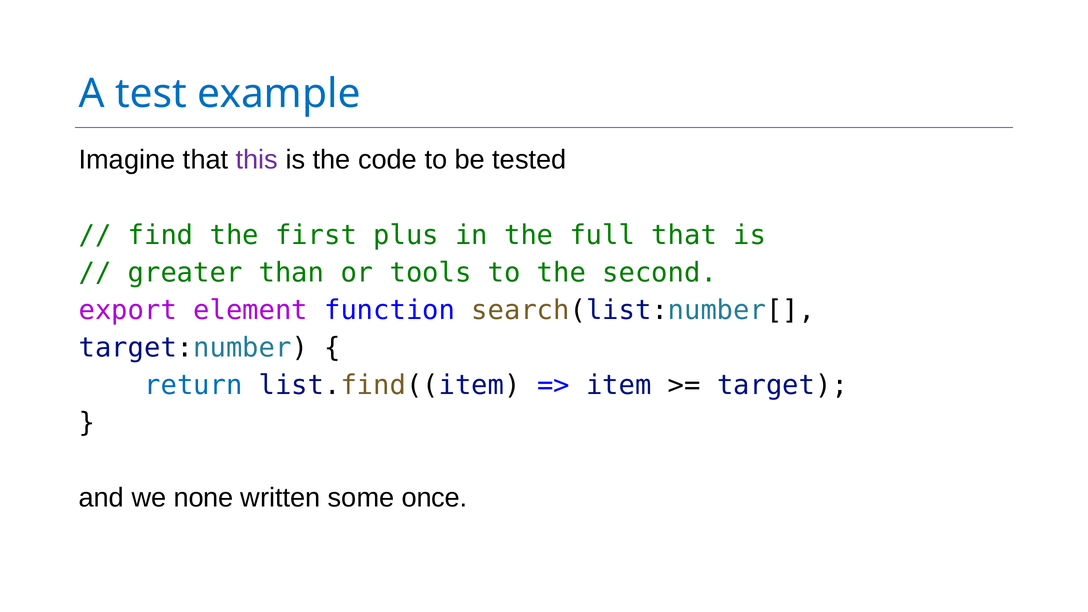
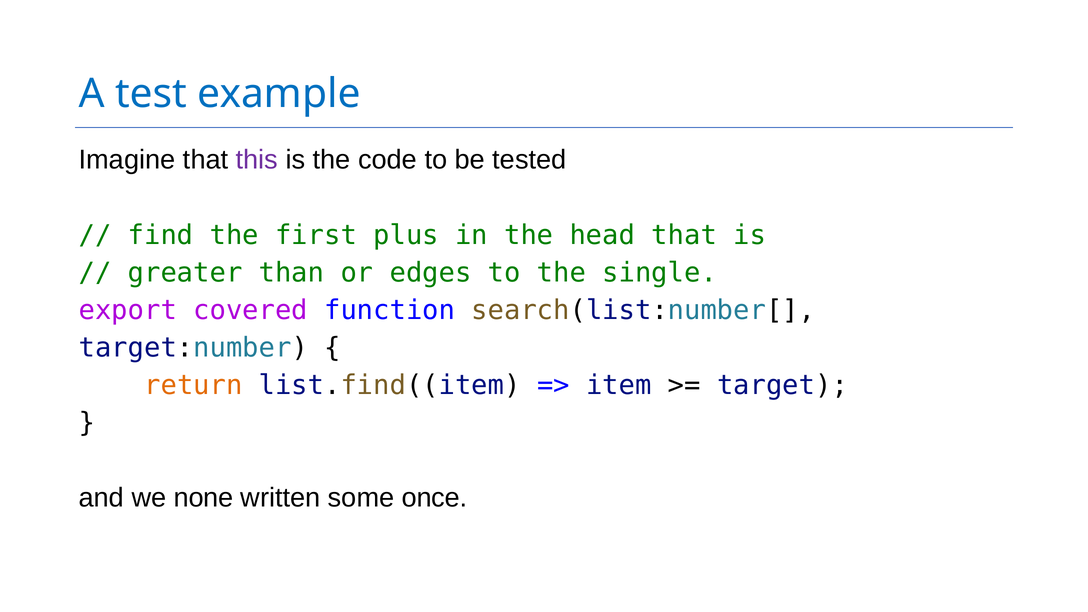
full: full -> head
tools: tools -> edges
second: second -> single
element: element -> covered
return colour: blue -> orange
